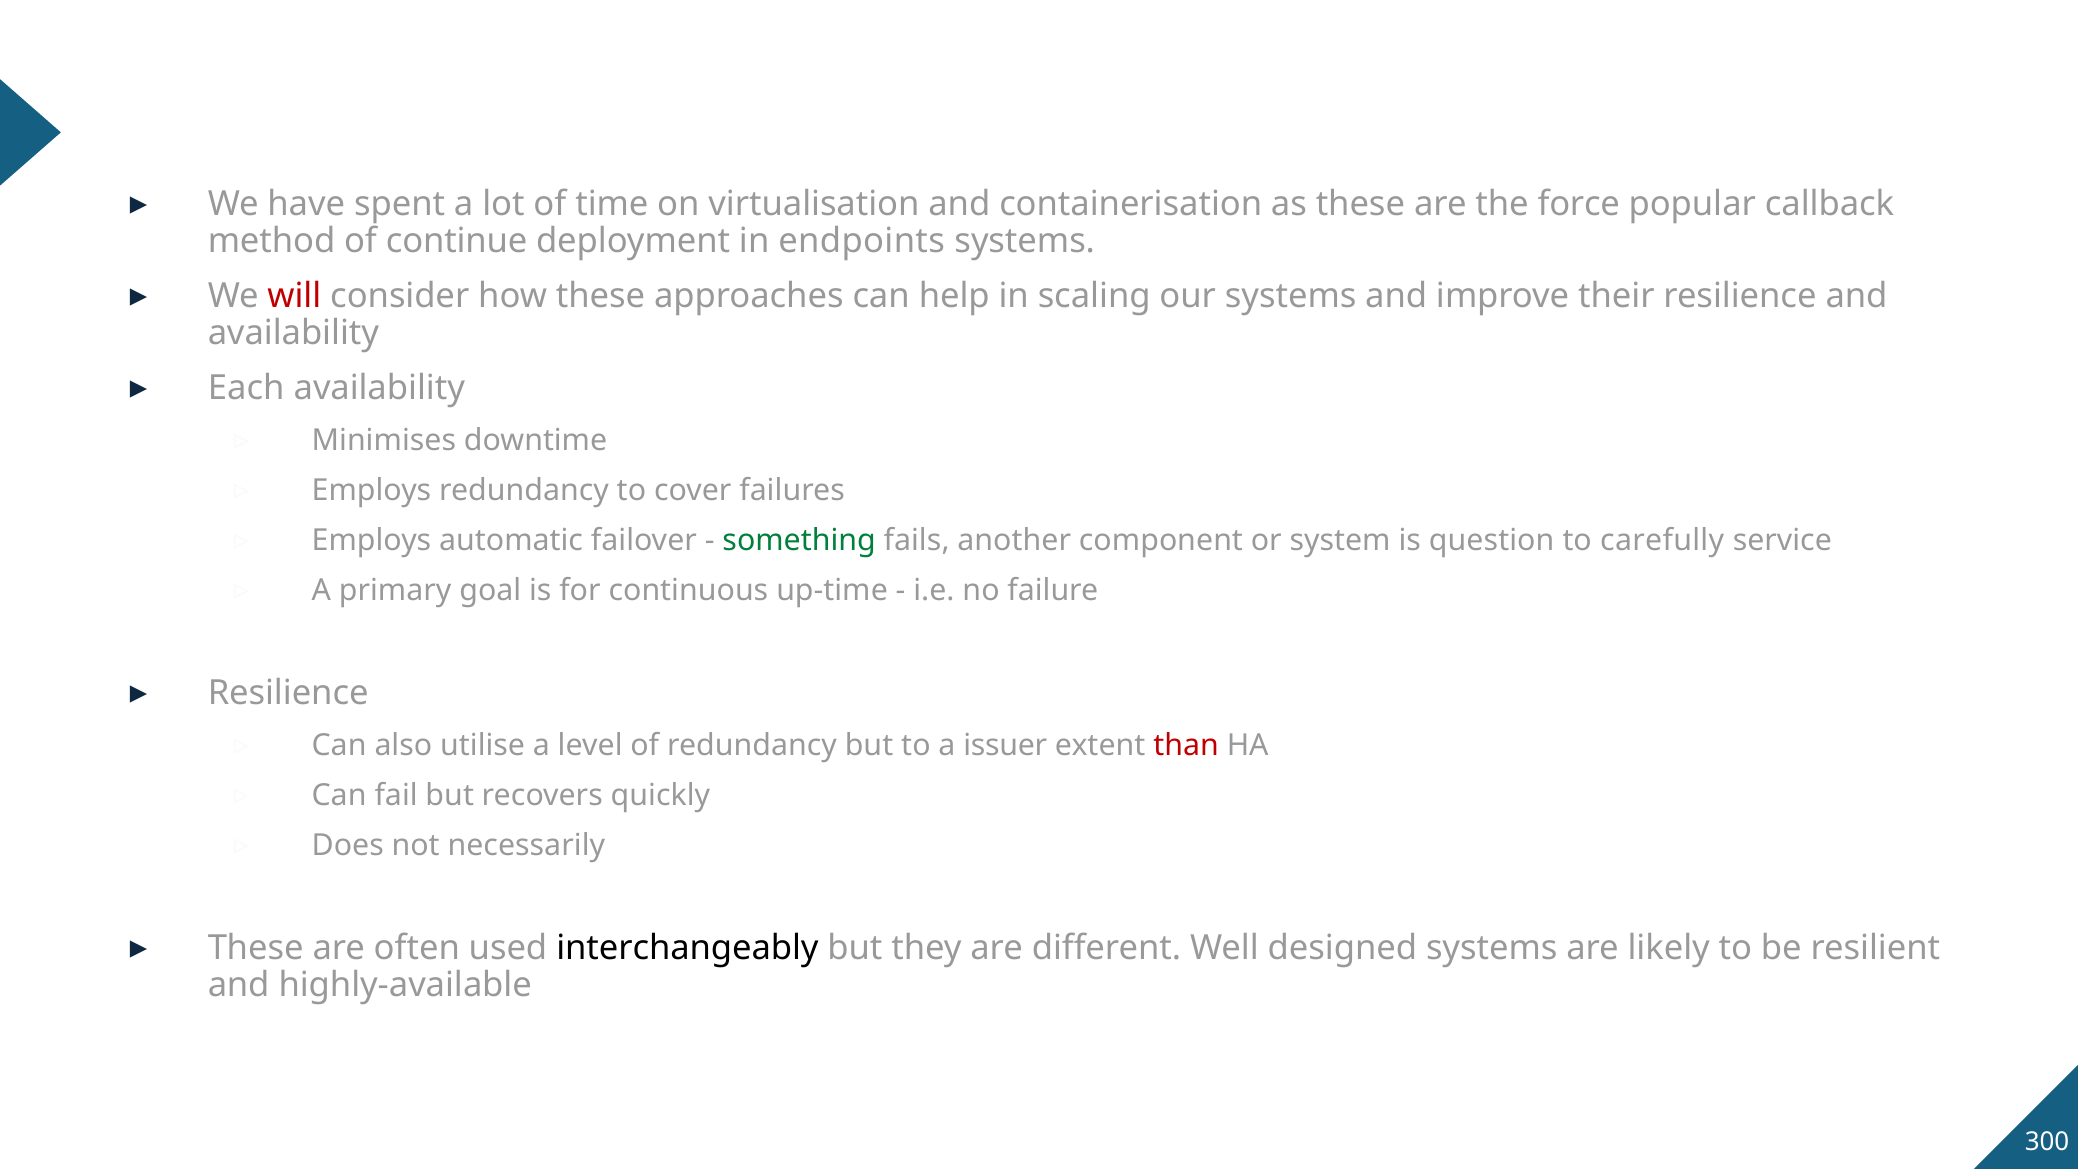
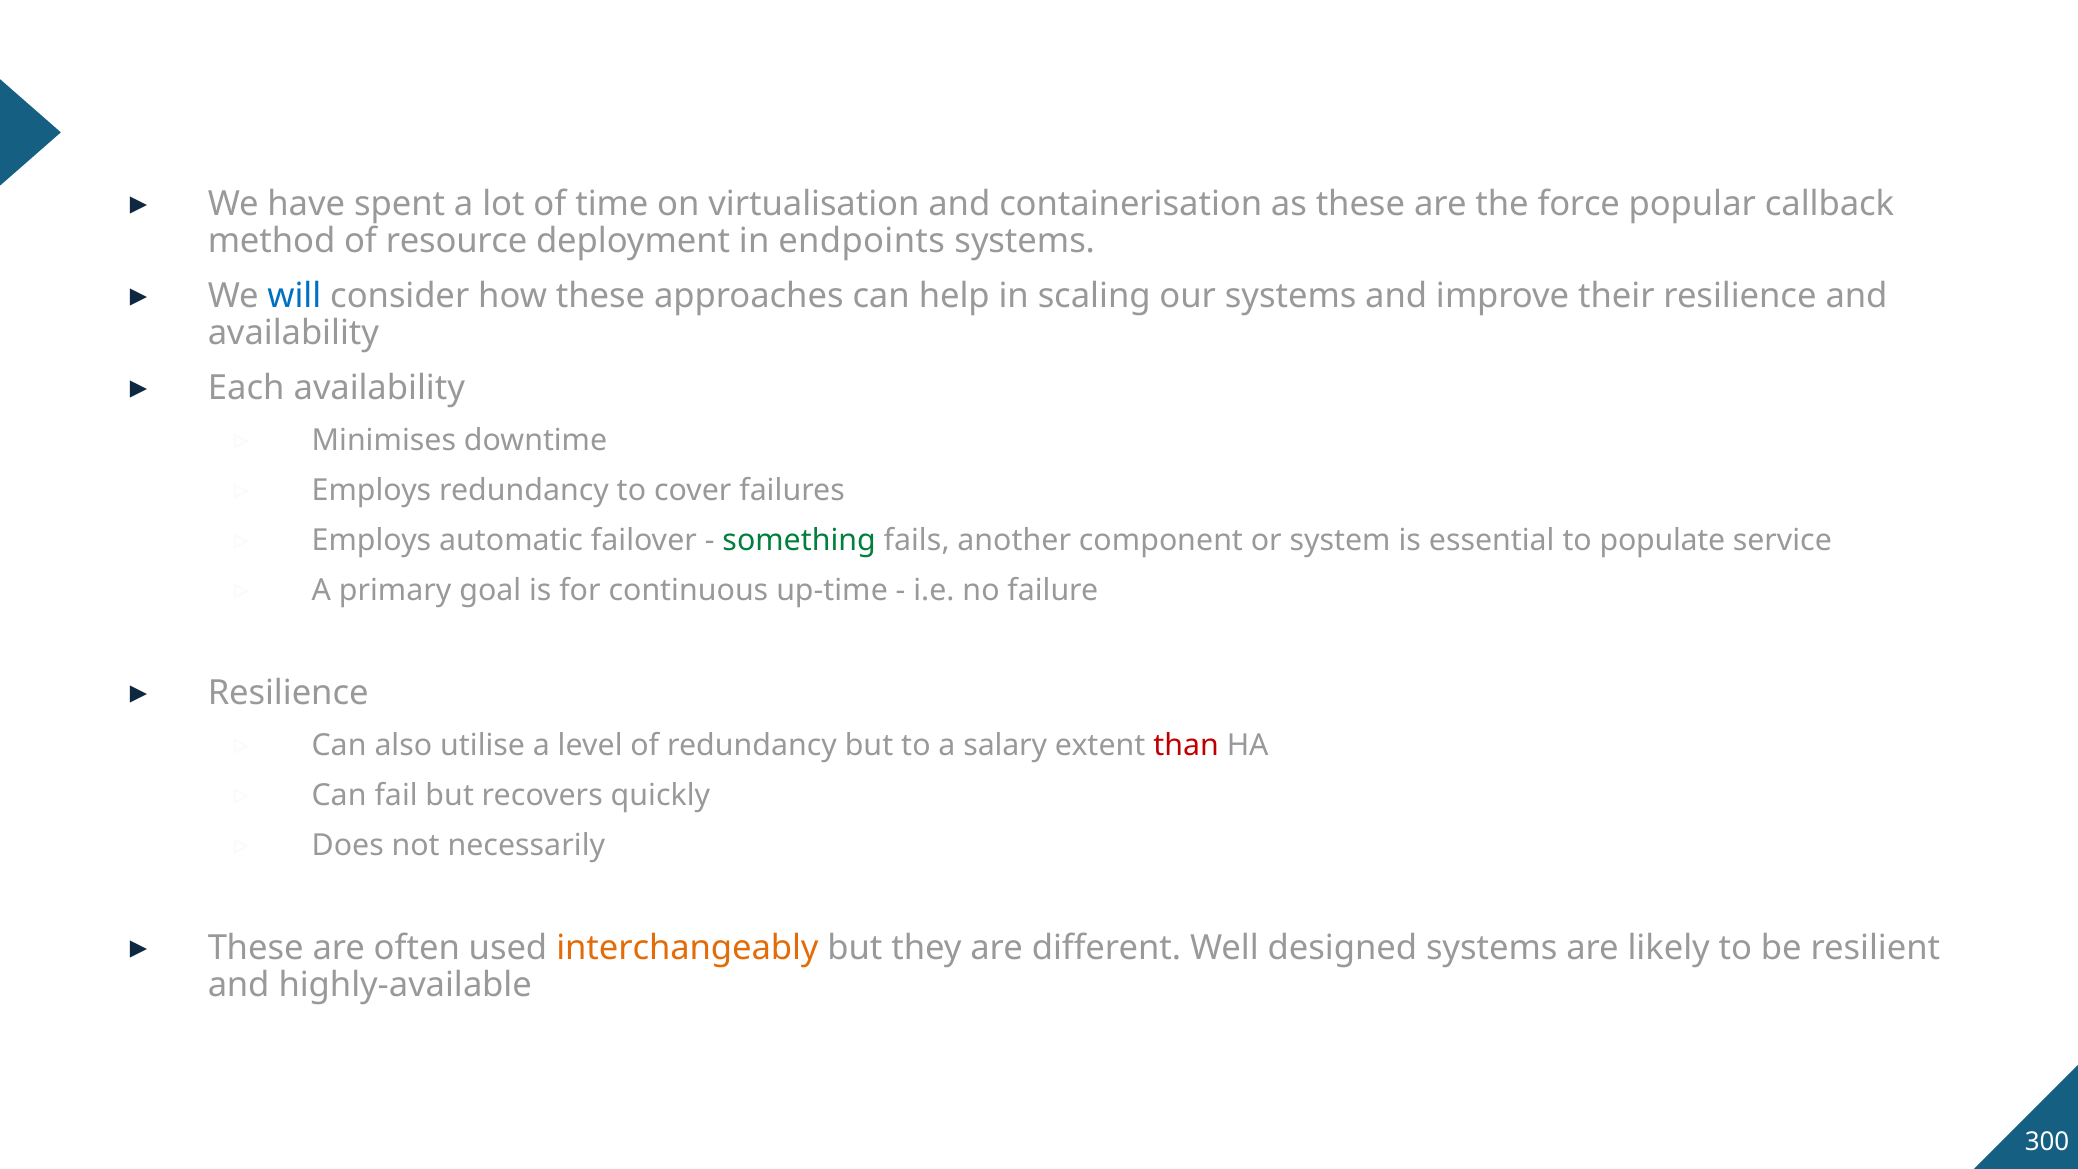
continue: continue -> resource
will colour: red -> blue
question: question -> essential
carefully: carefully -> populate
issuer: issuer -> salary
interchangeably colour: black -> orange
